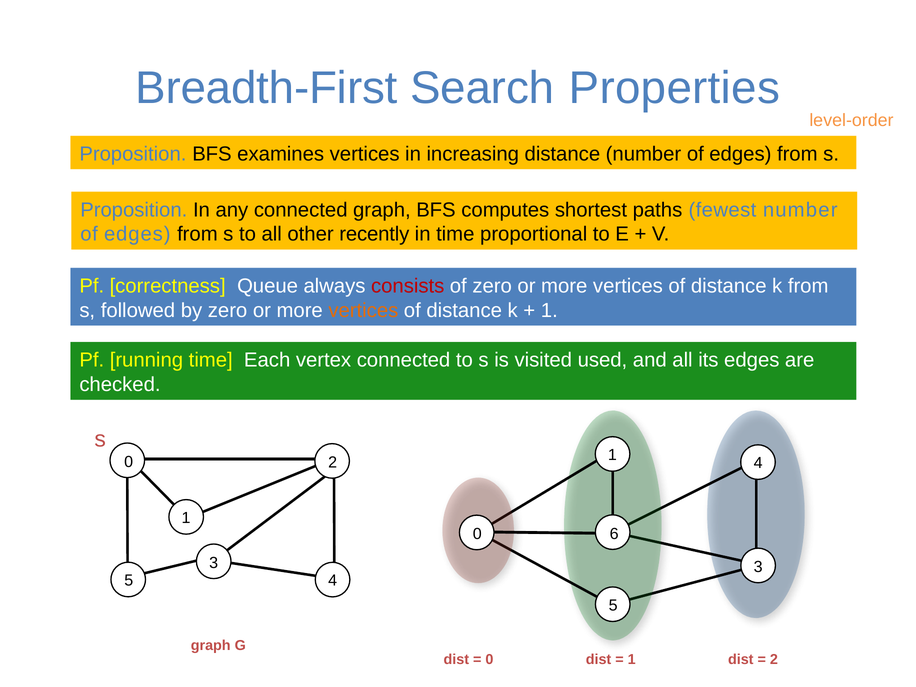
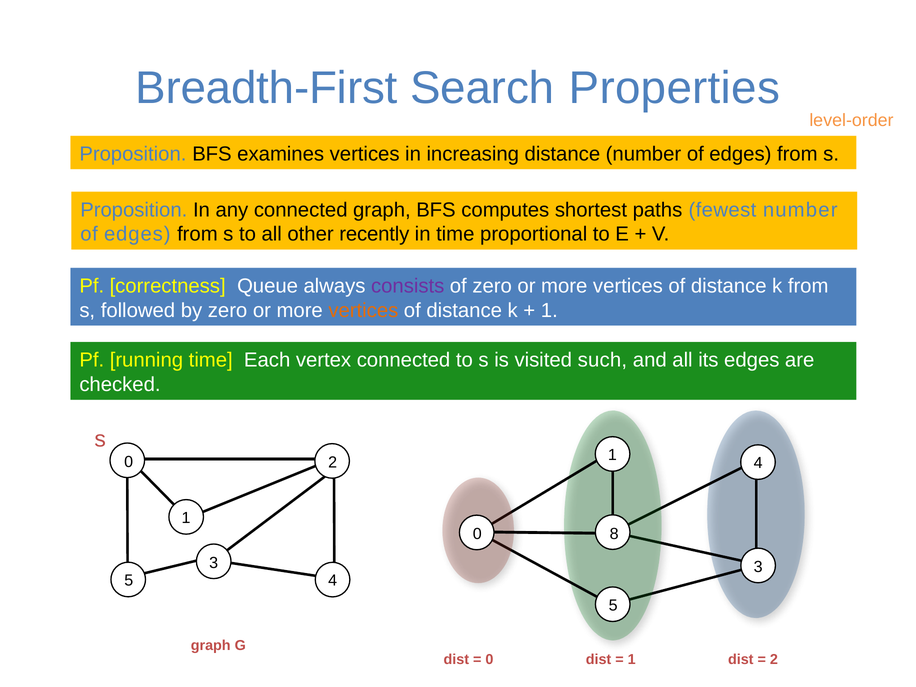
consists colour: red -> purple
used: used -> such
6: 6 -> 8
